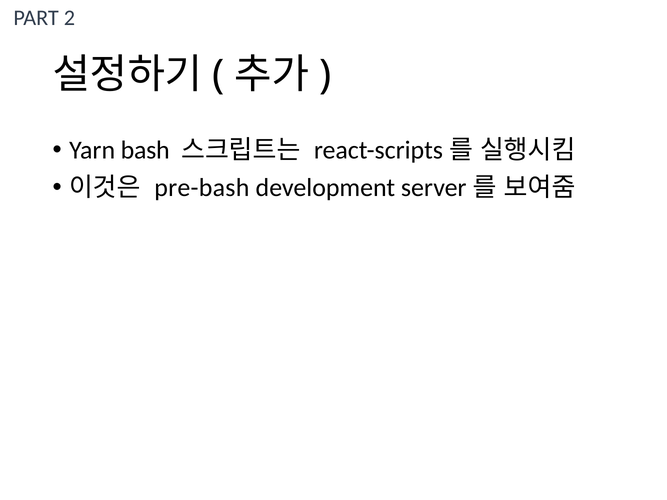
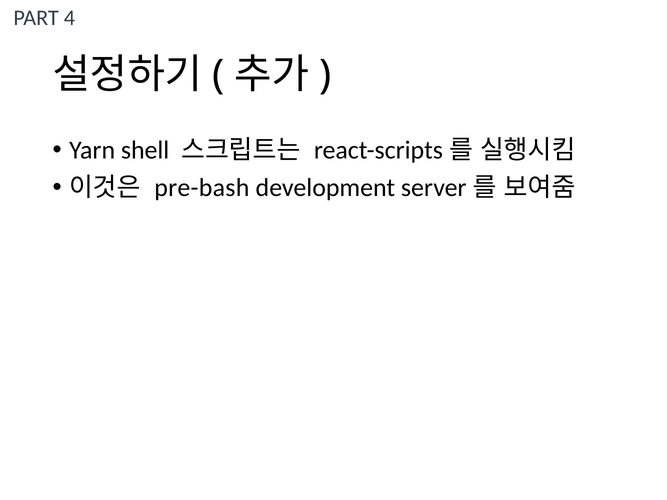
2: 2 -> 4
bash: bash -> shell
